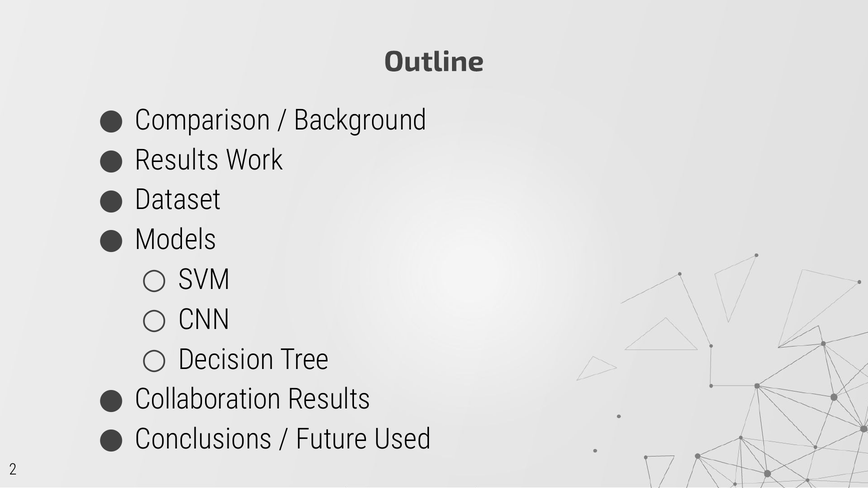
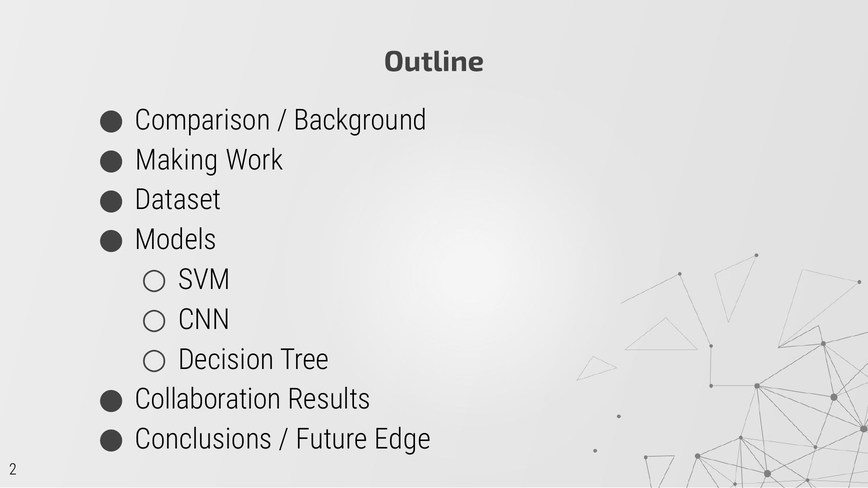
Results at (177, 160): Results -> Making
Used: Used -> Edge
